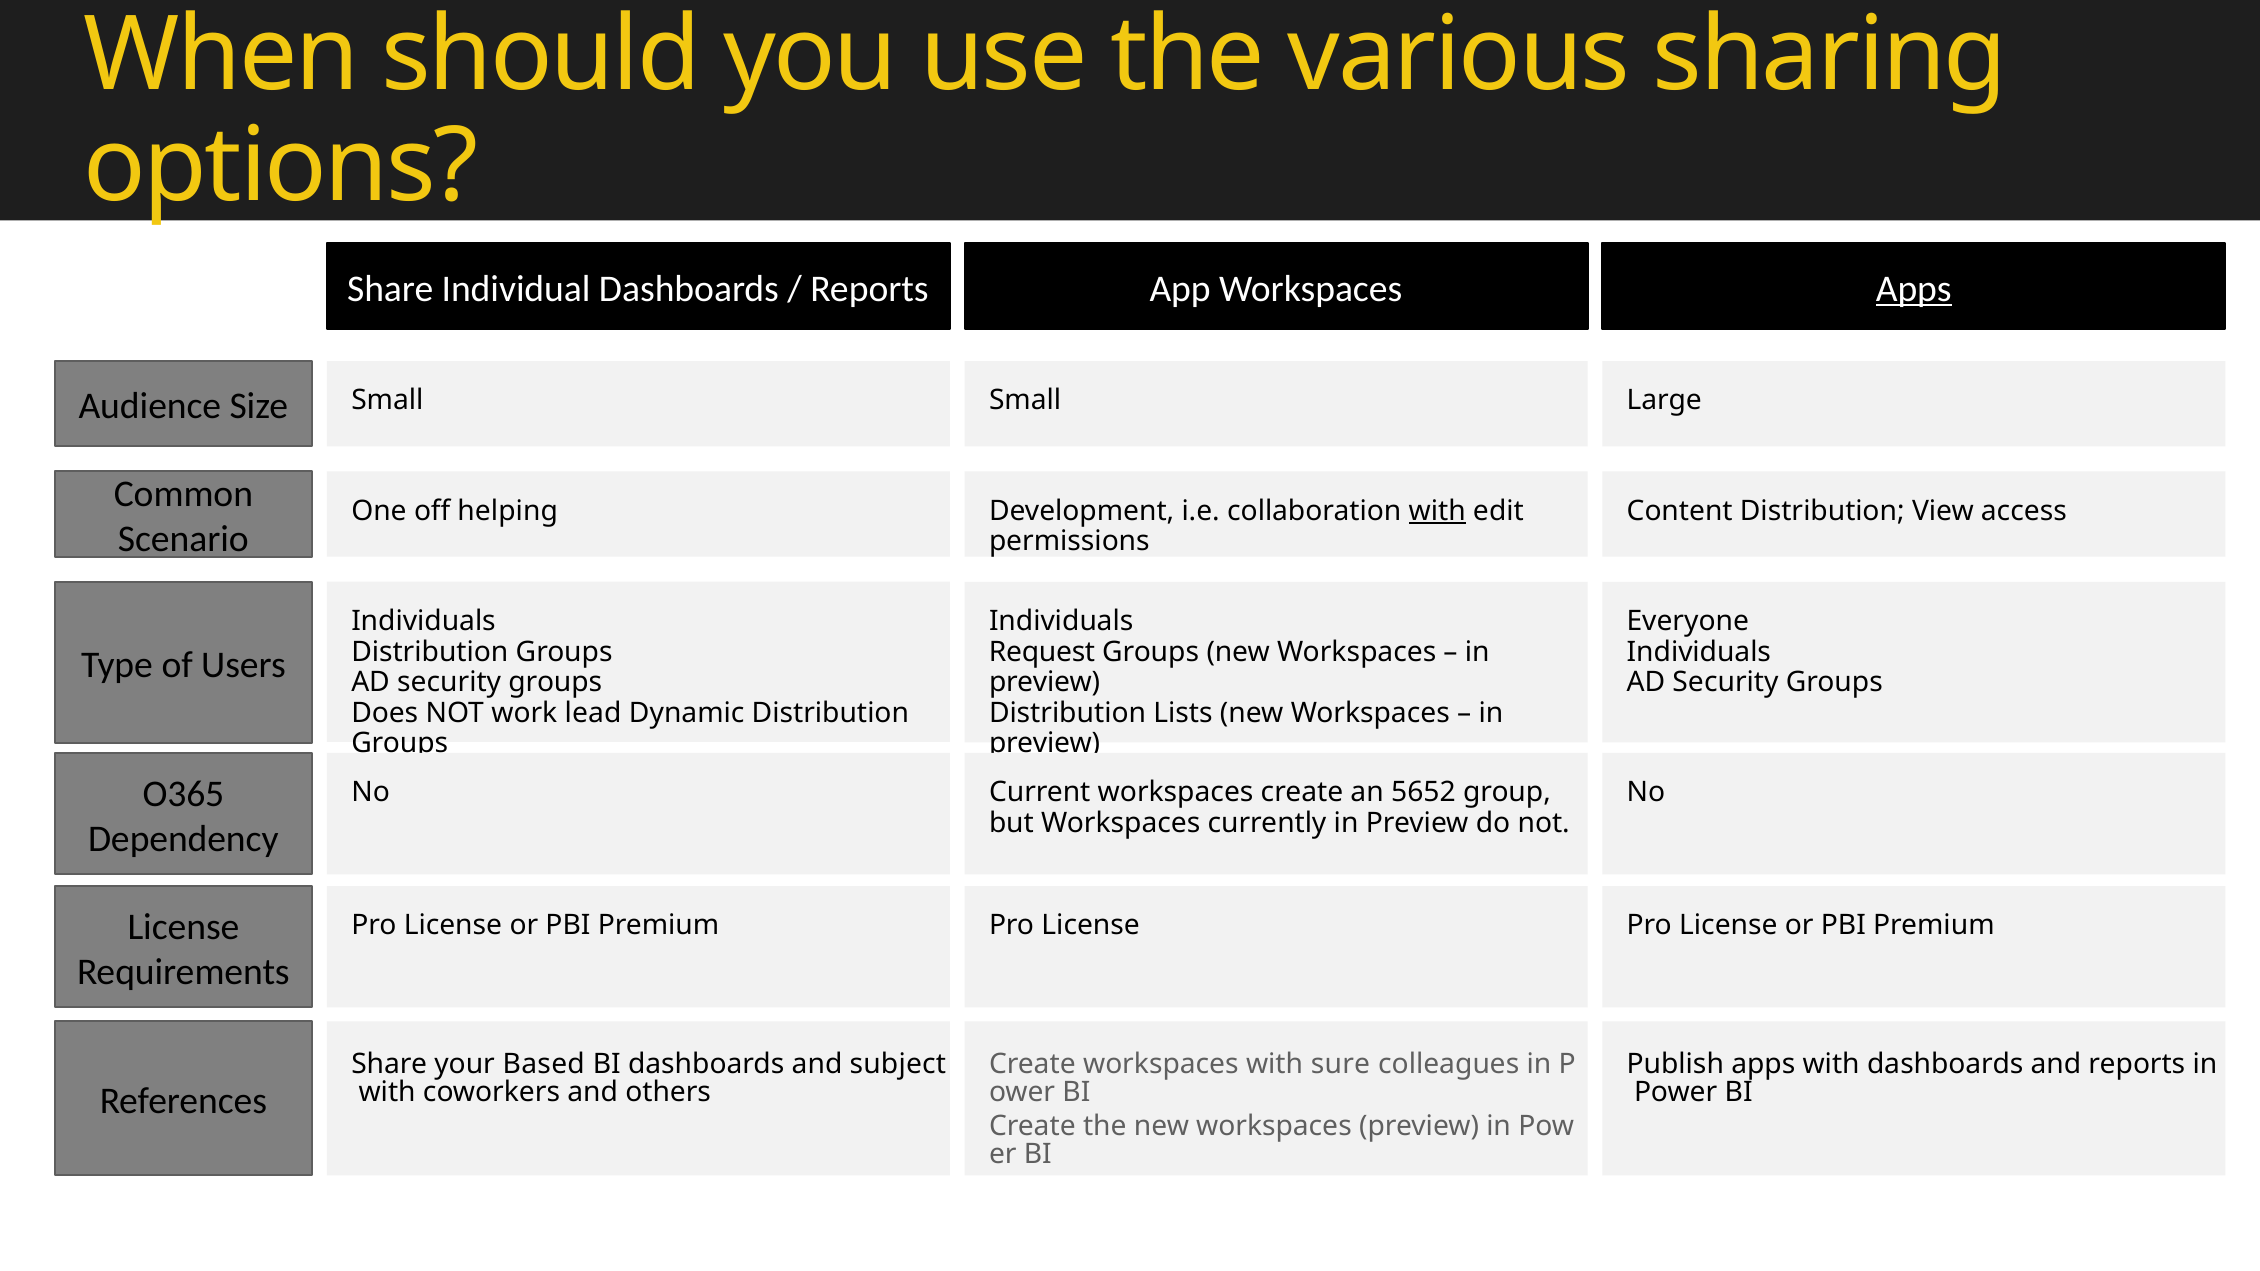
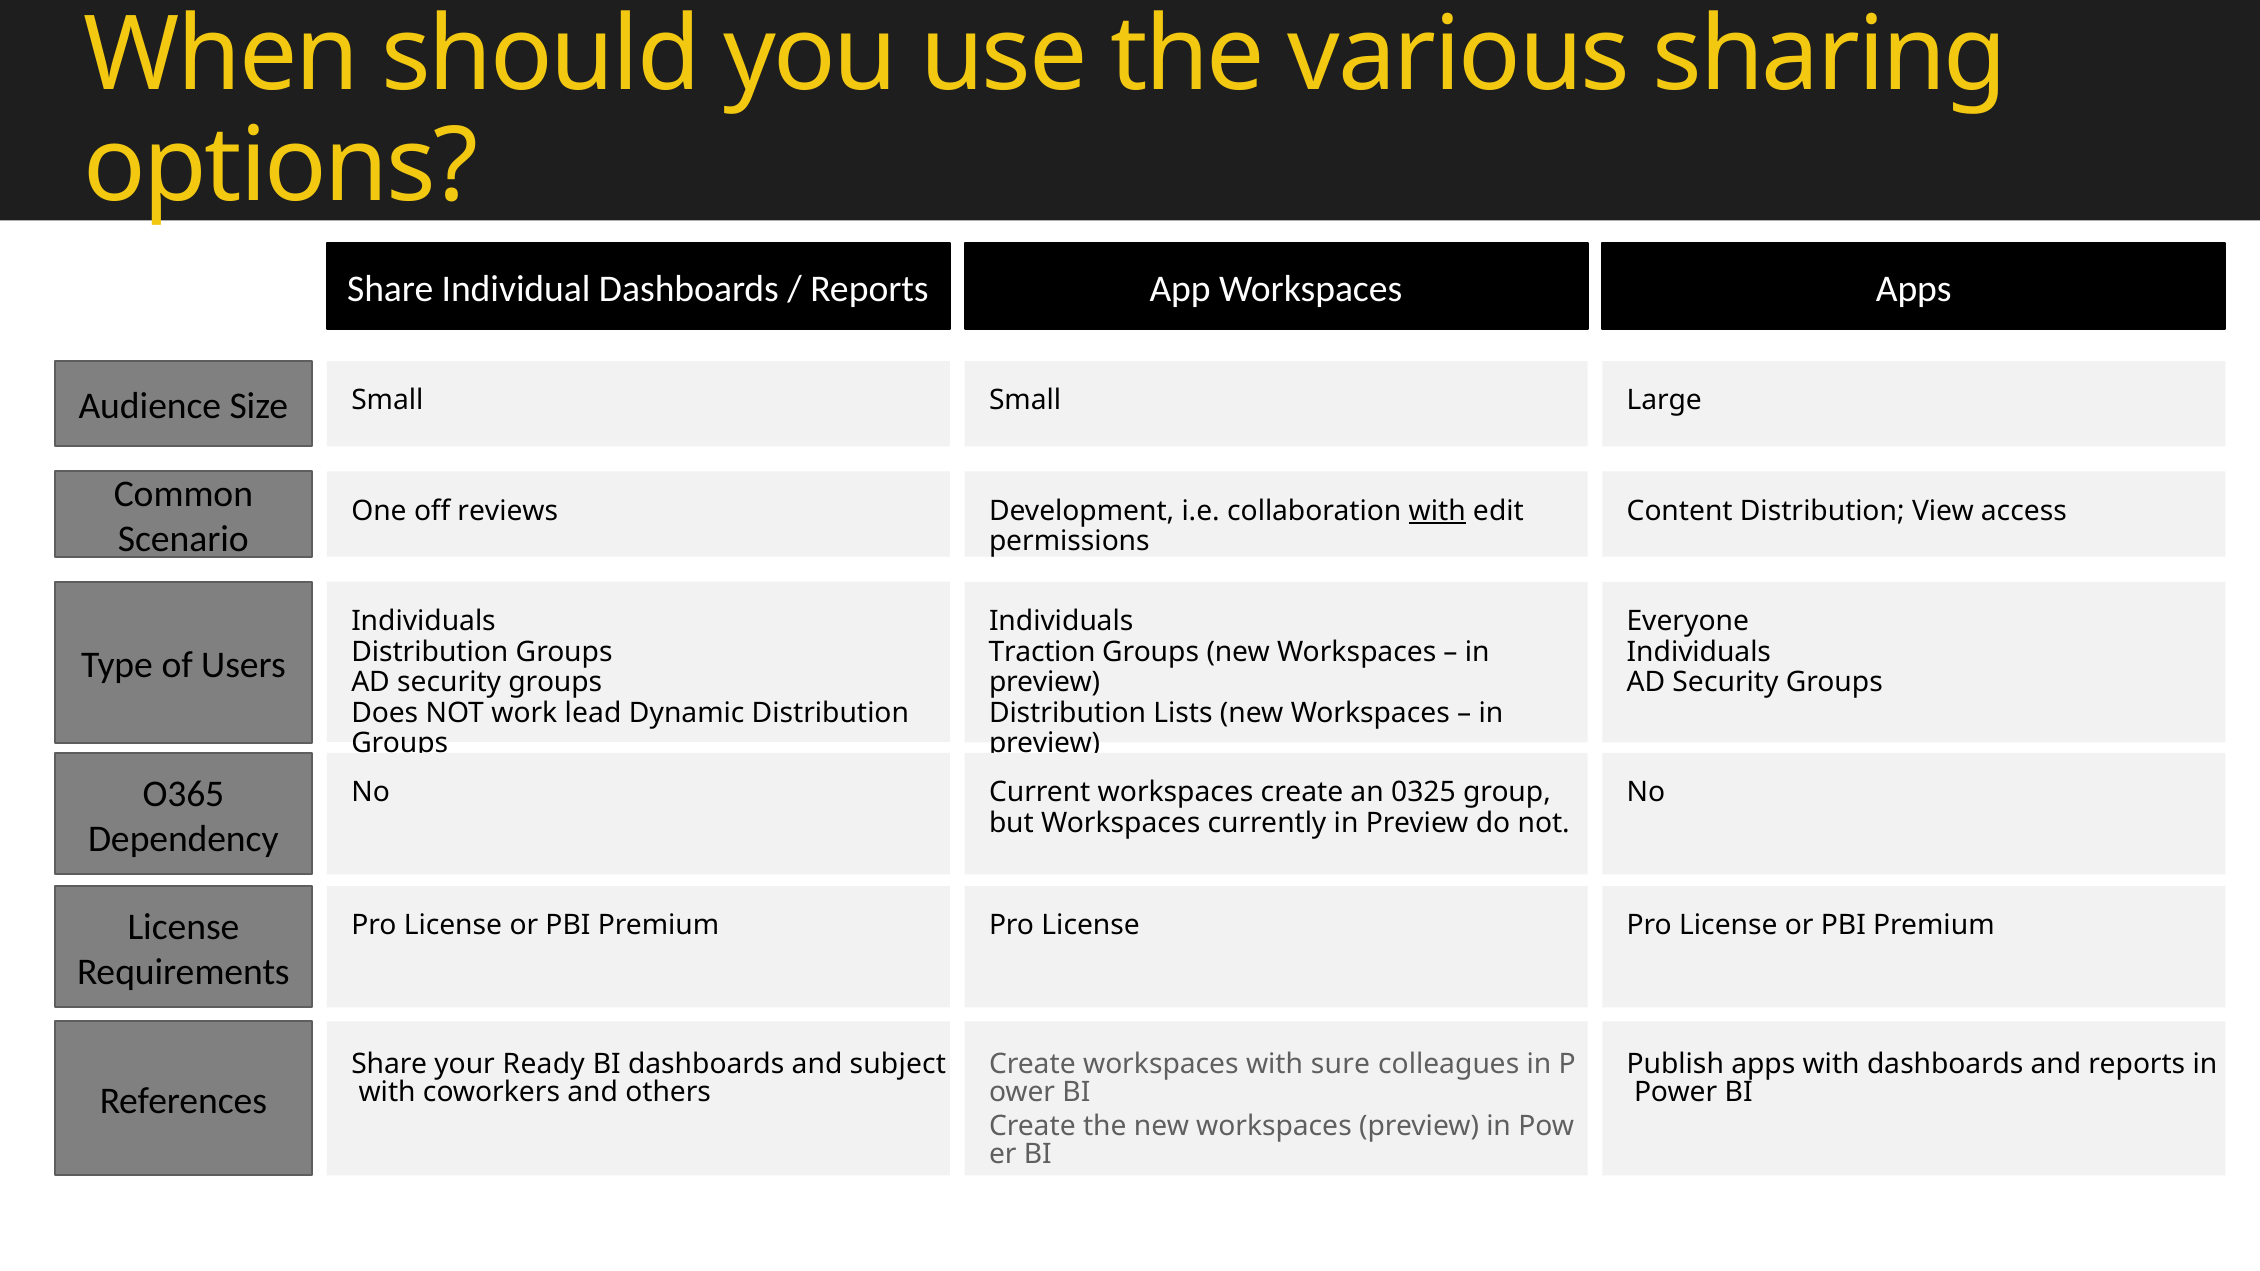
Apps at (1914, 289) underline: present -> none
helping: helping -> reviews
Request: Request -> Traction
5652: 5652 -> 0325
Based: Based -> Ready
